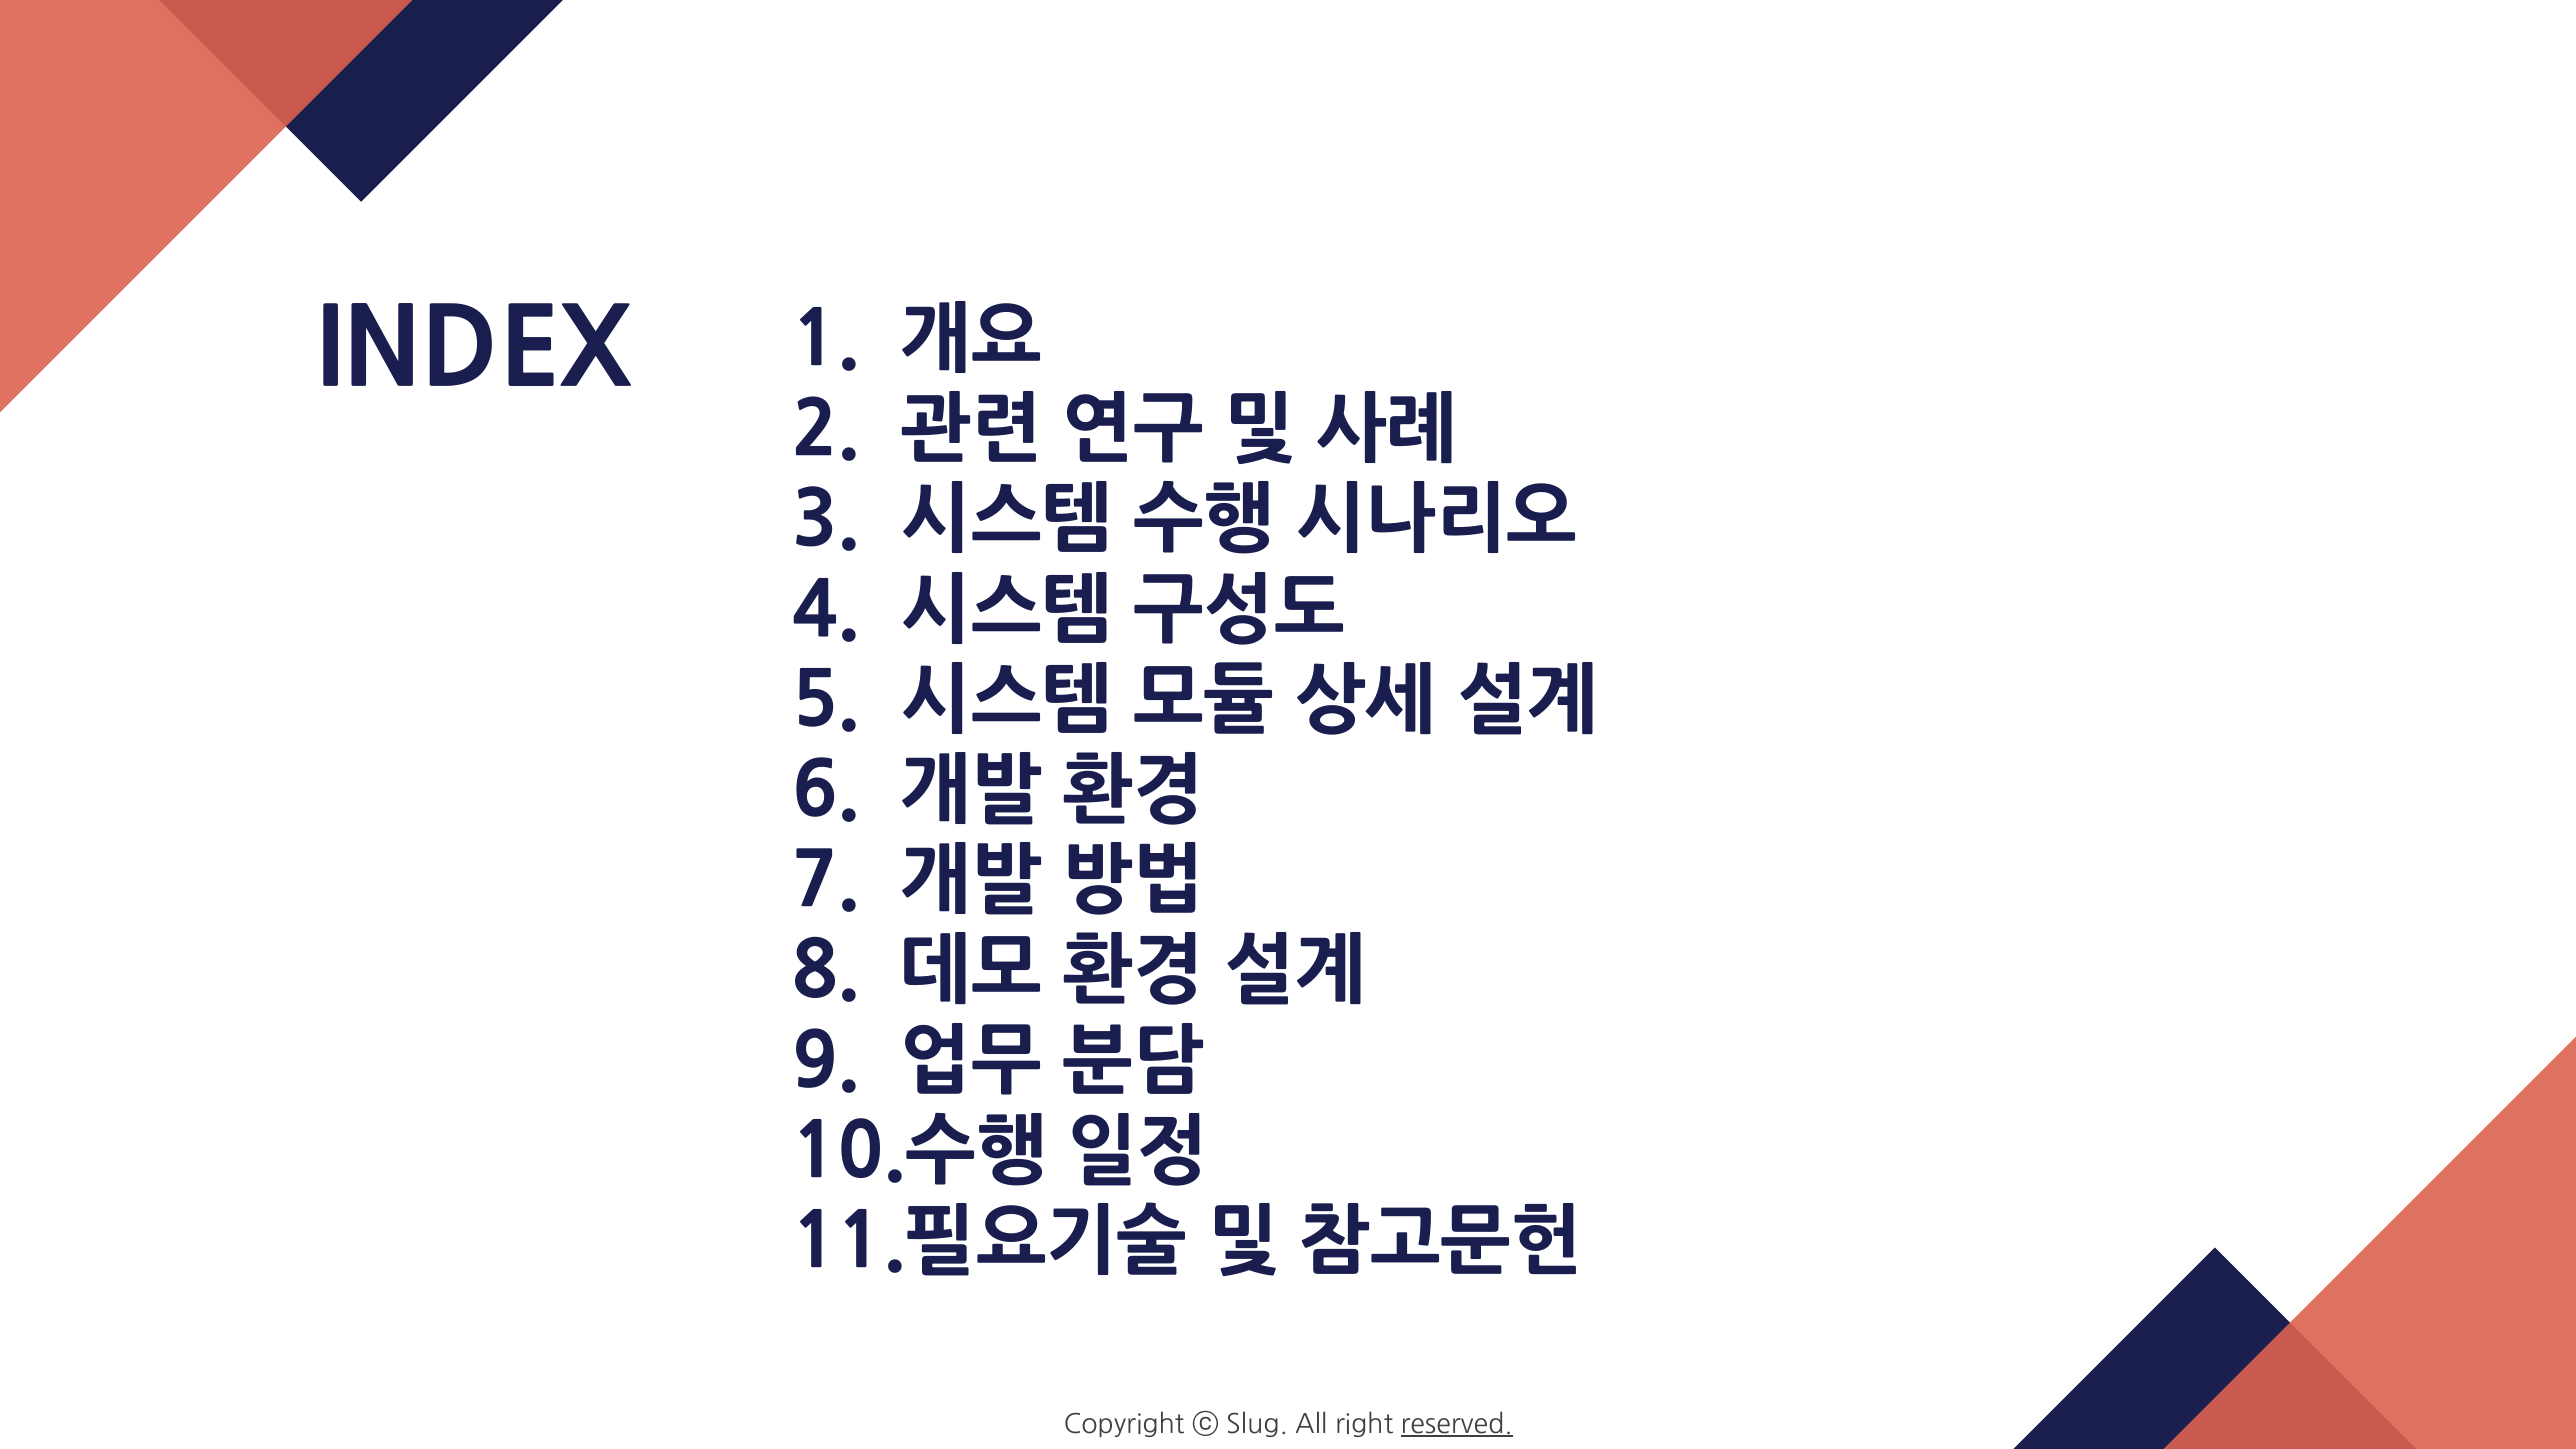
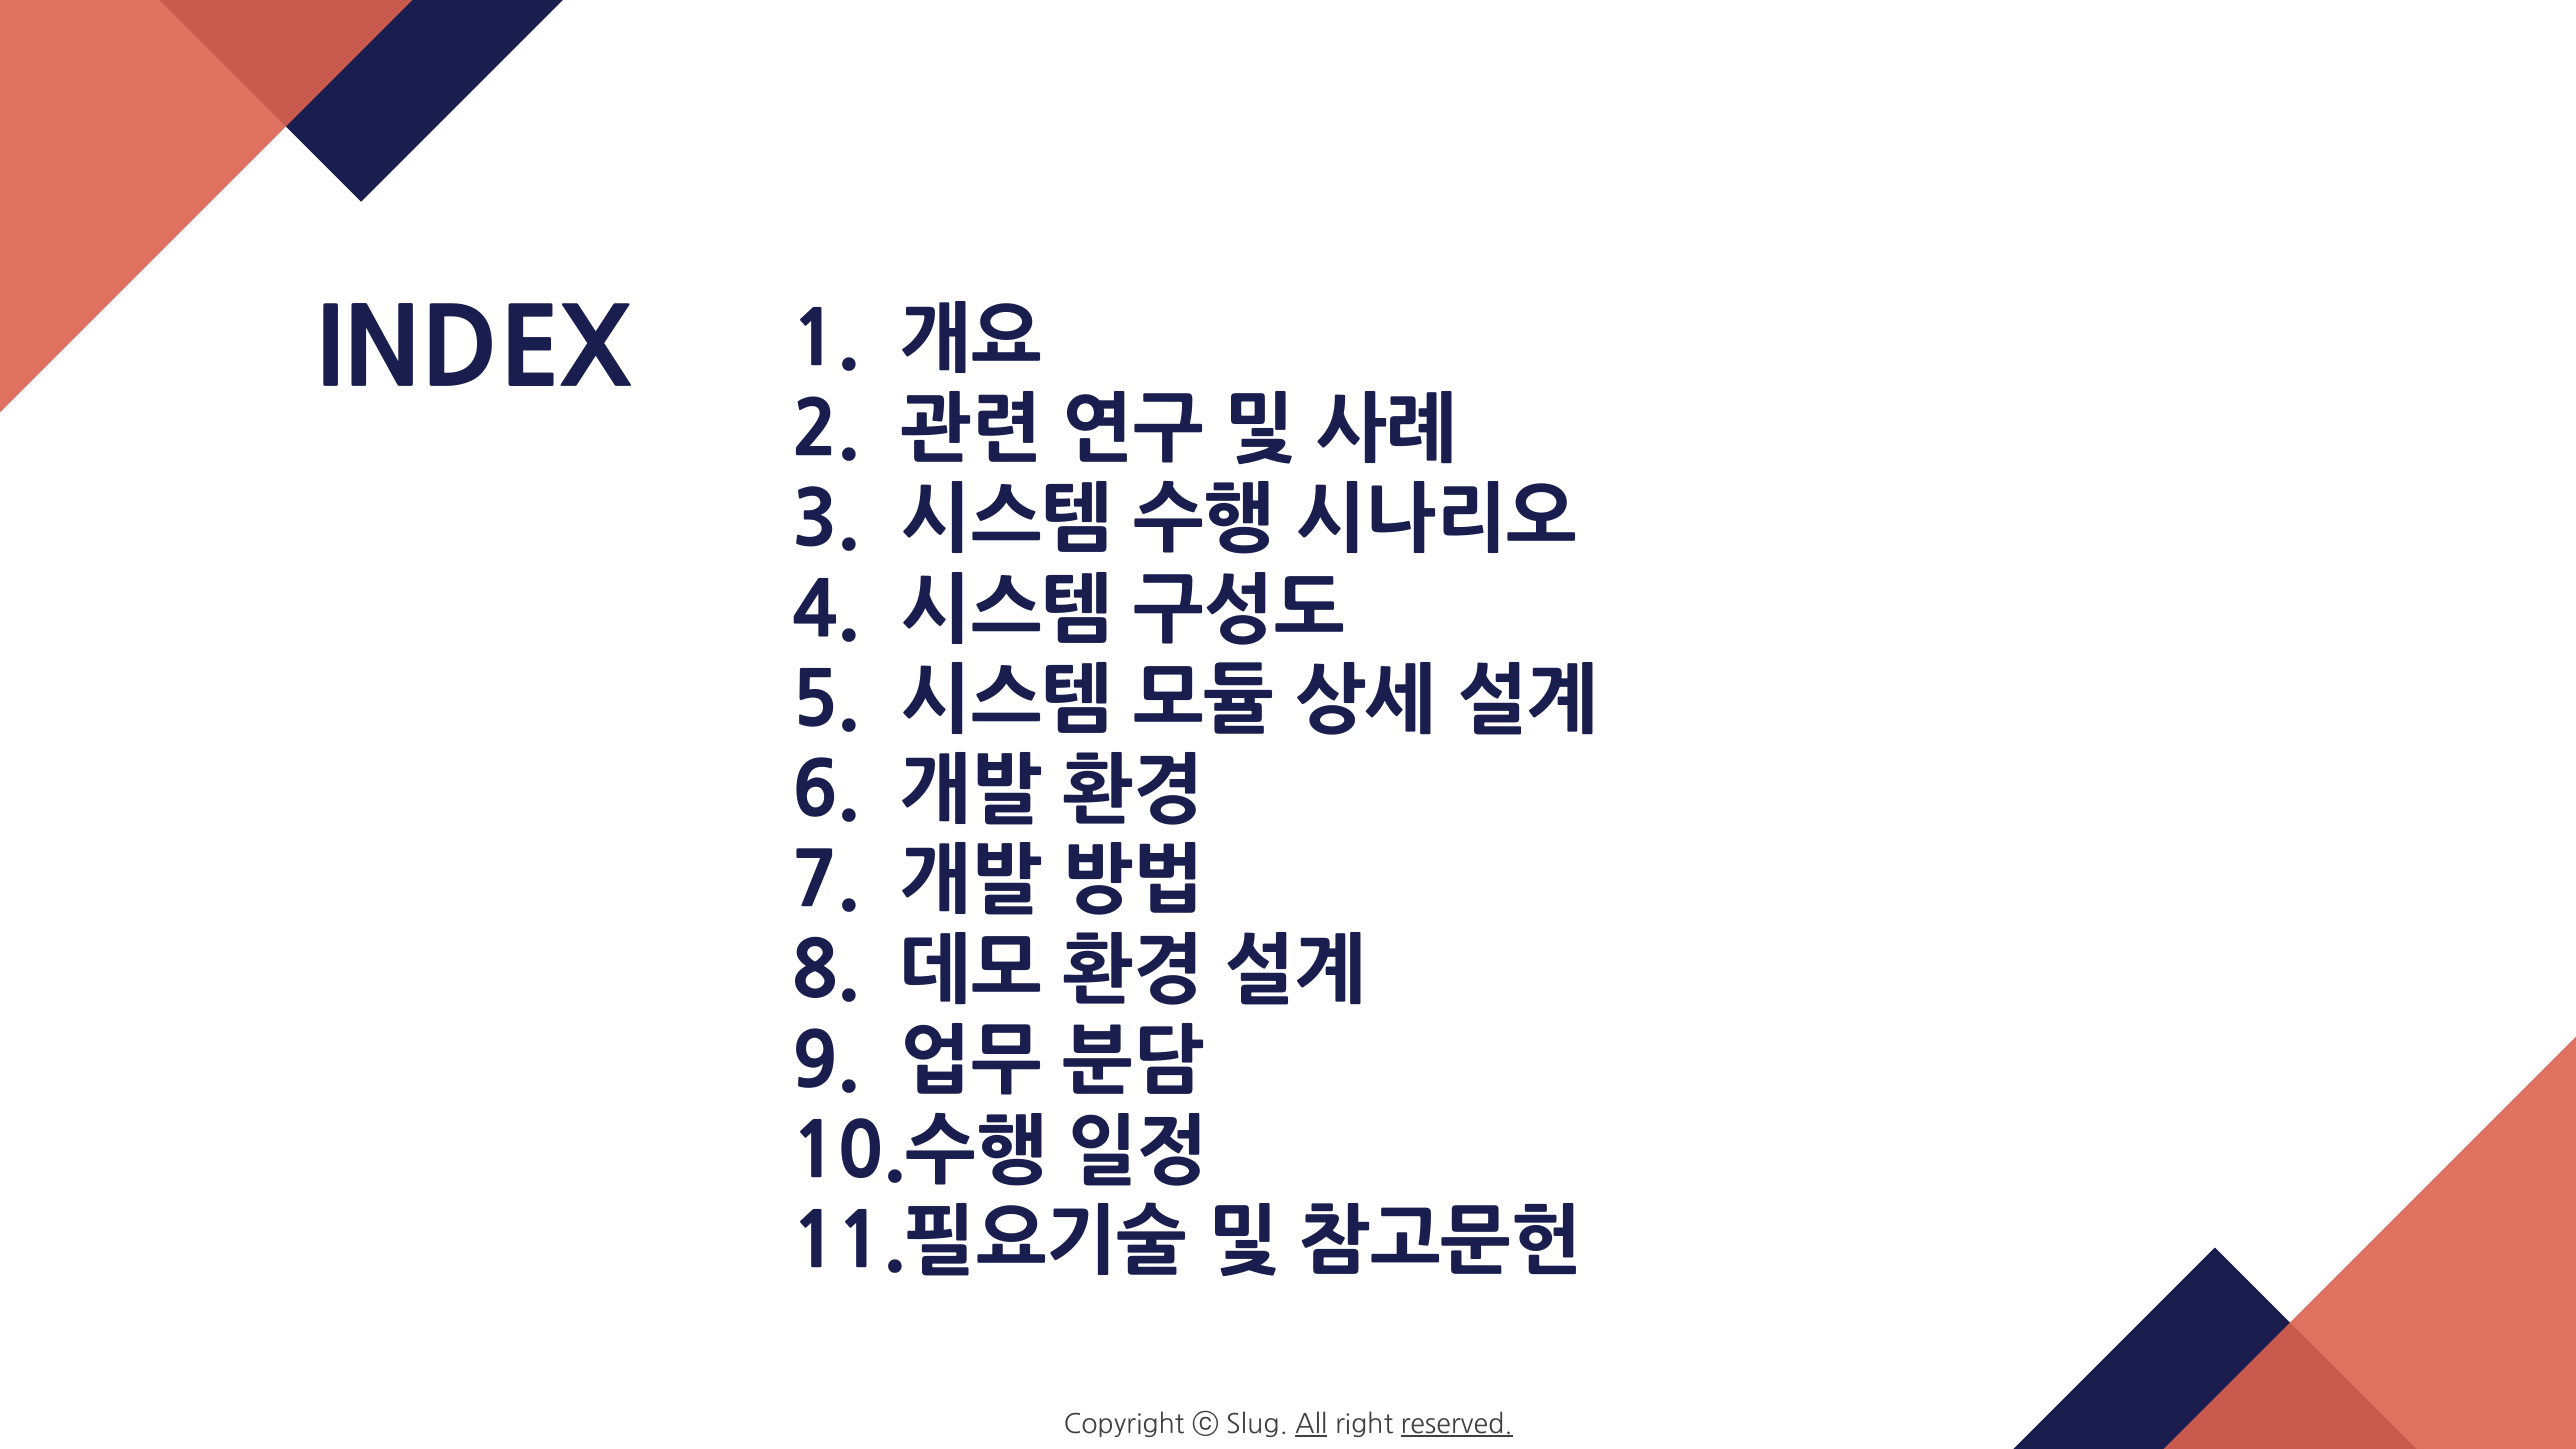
All underline: none -> present
